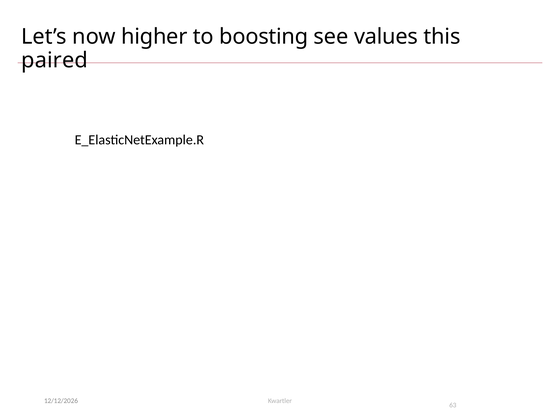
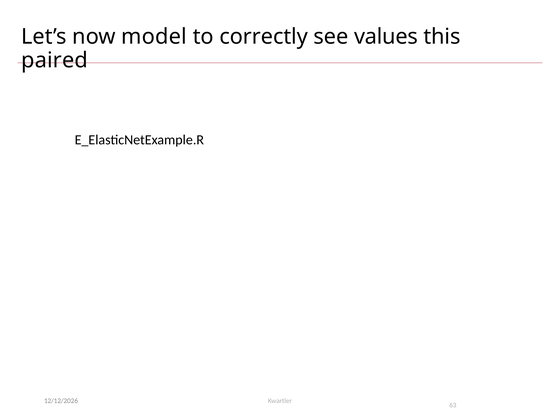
higher: higher -> model
boosting: boosting -> correctly
